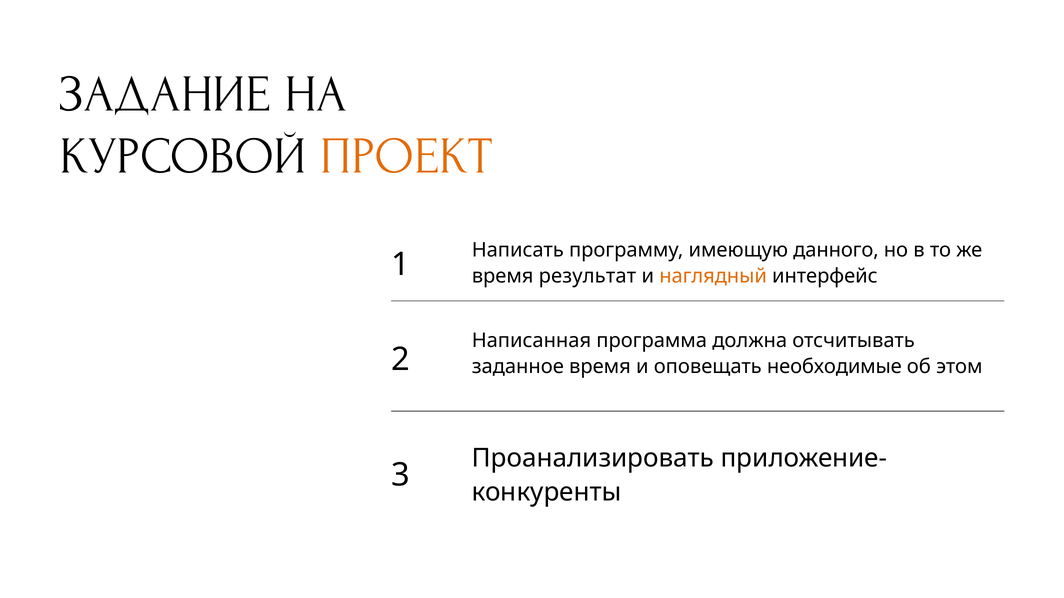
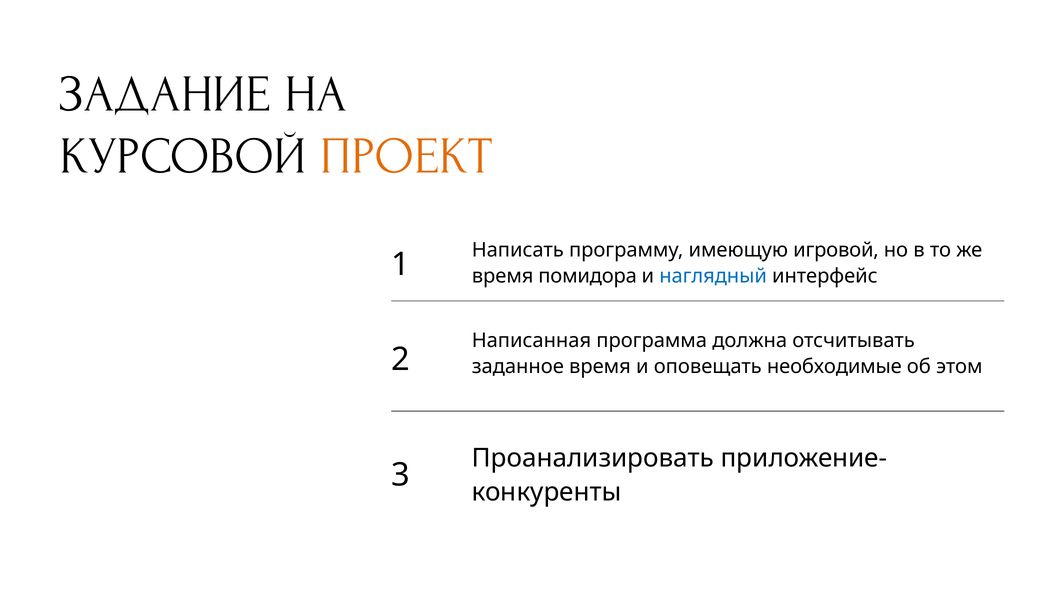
данного: данного -> игровой
результат: результат -> помидора
наглядный colour: orange -> blue
